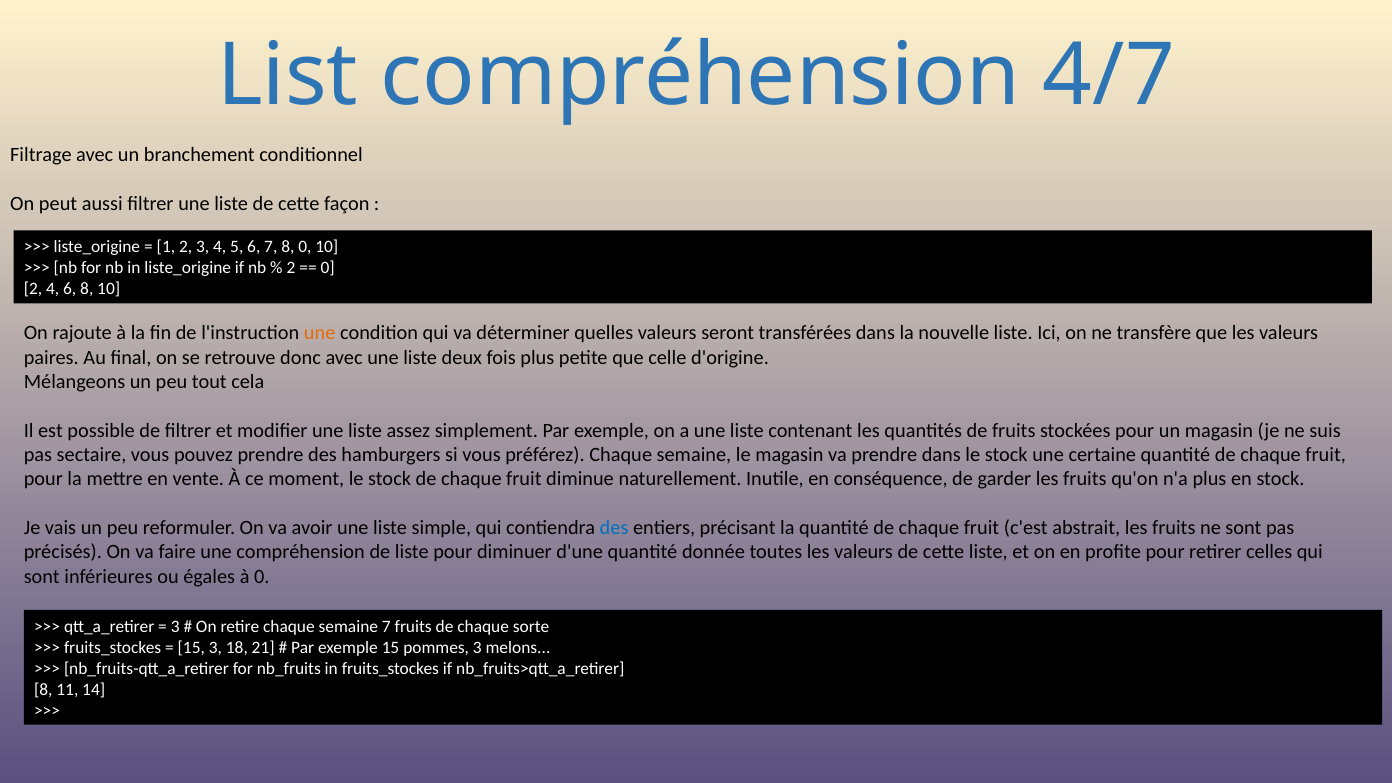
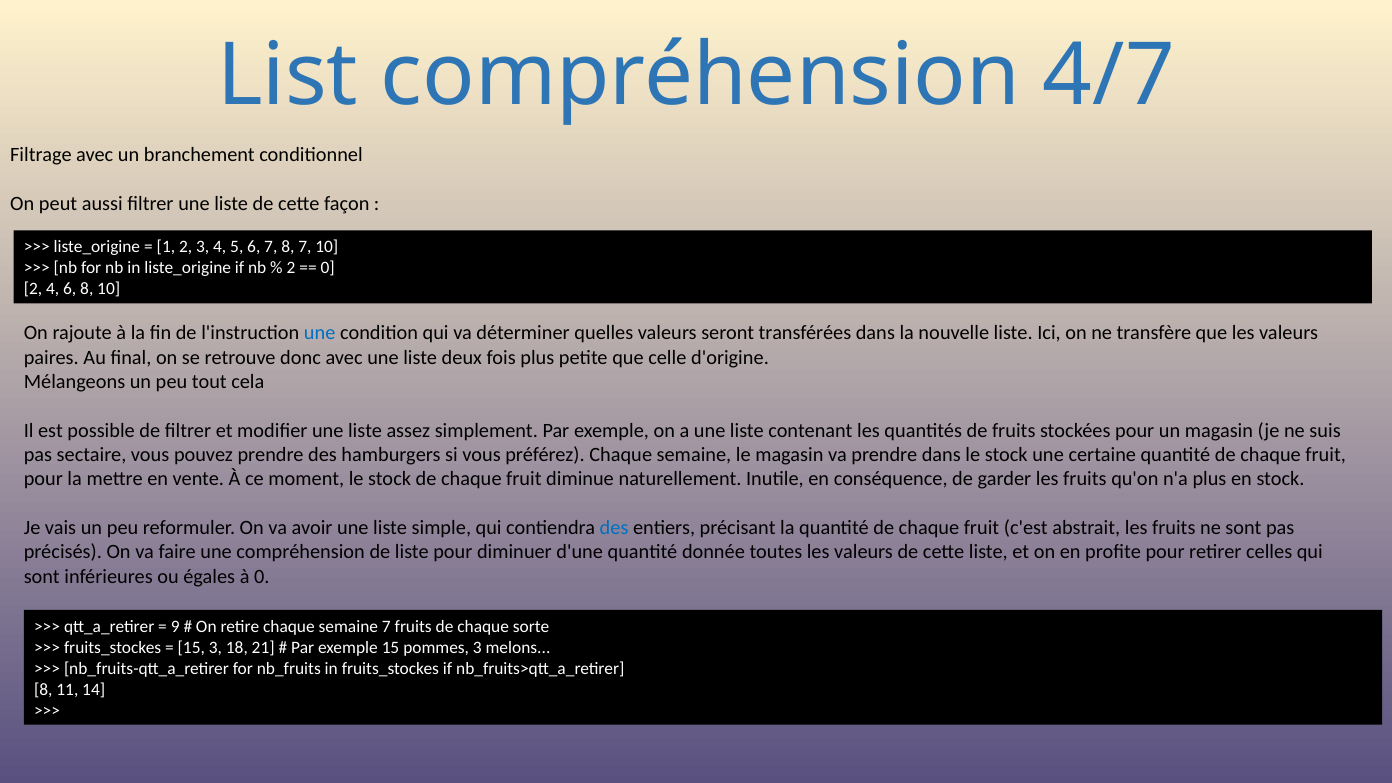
8 0: 0 -> 7
une at (320, 333) colour: orange -> blue
3 at (175, 627): 3 -> 9
